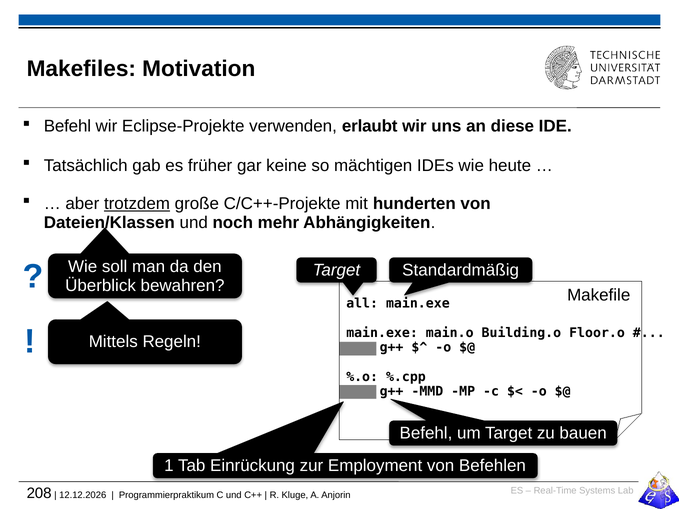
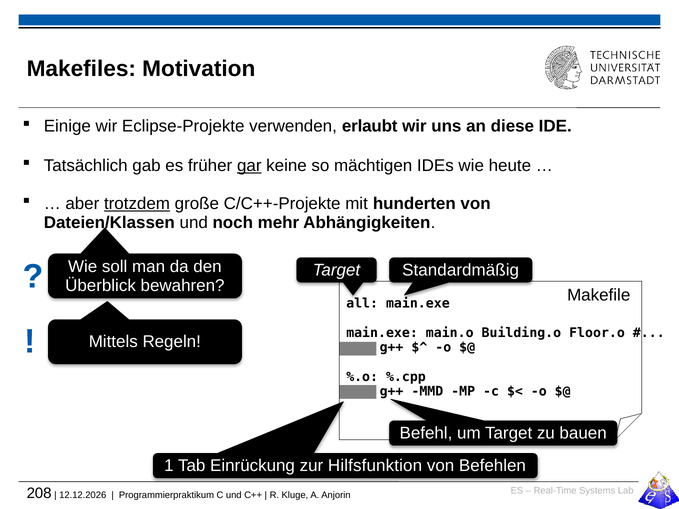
Befehl at (67, 126): Befehl -> Einige
gar underline: none -> present
Employment: Employment -> Hilfsfunktion
